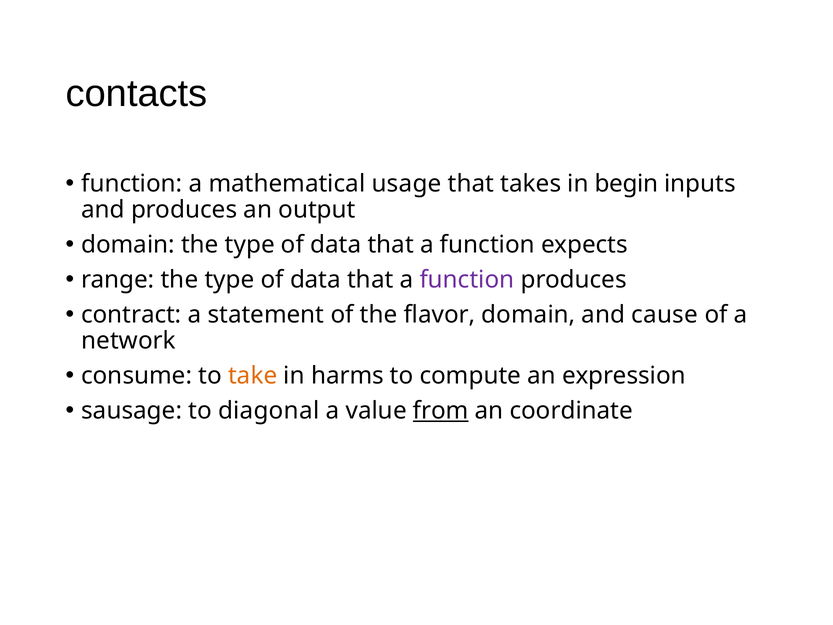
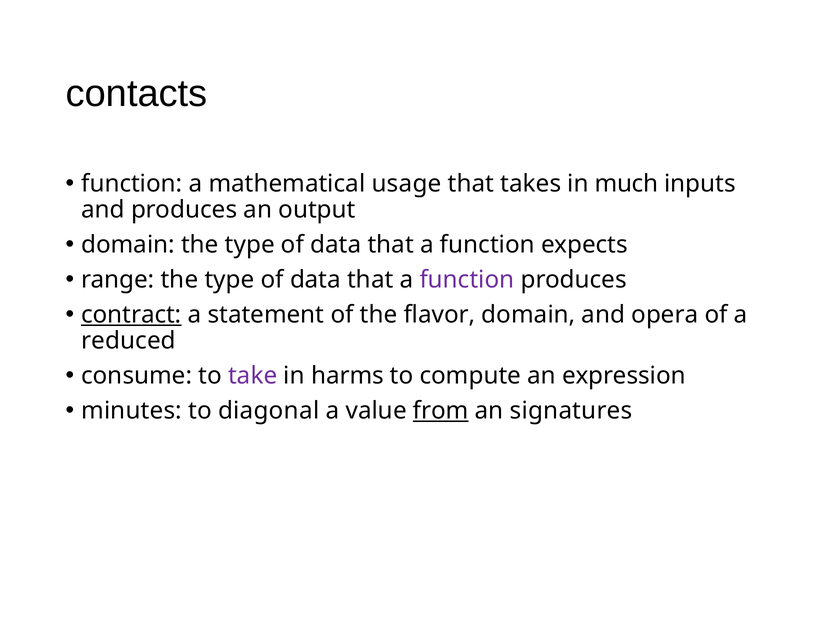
begin: begin -> much
contract underline: none -> present
cause: cause -> opera
network: network -> reduced
take colour: orange -> purple
sausage: sausage -> minutes
coordinate: coordinate -> signatures
